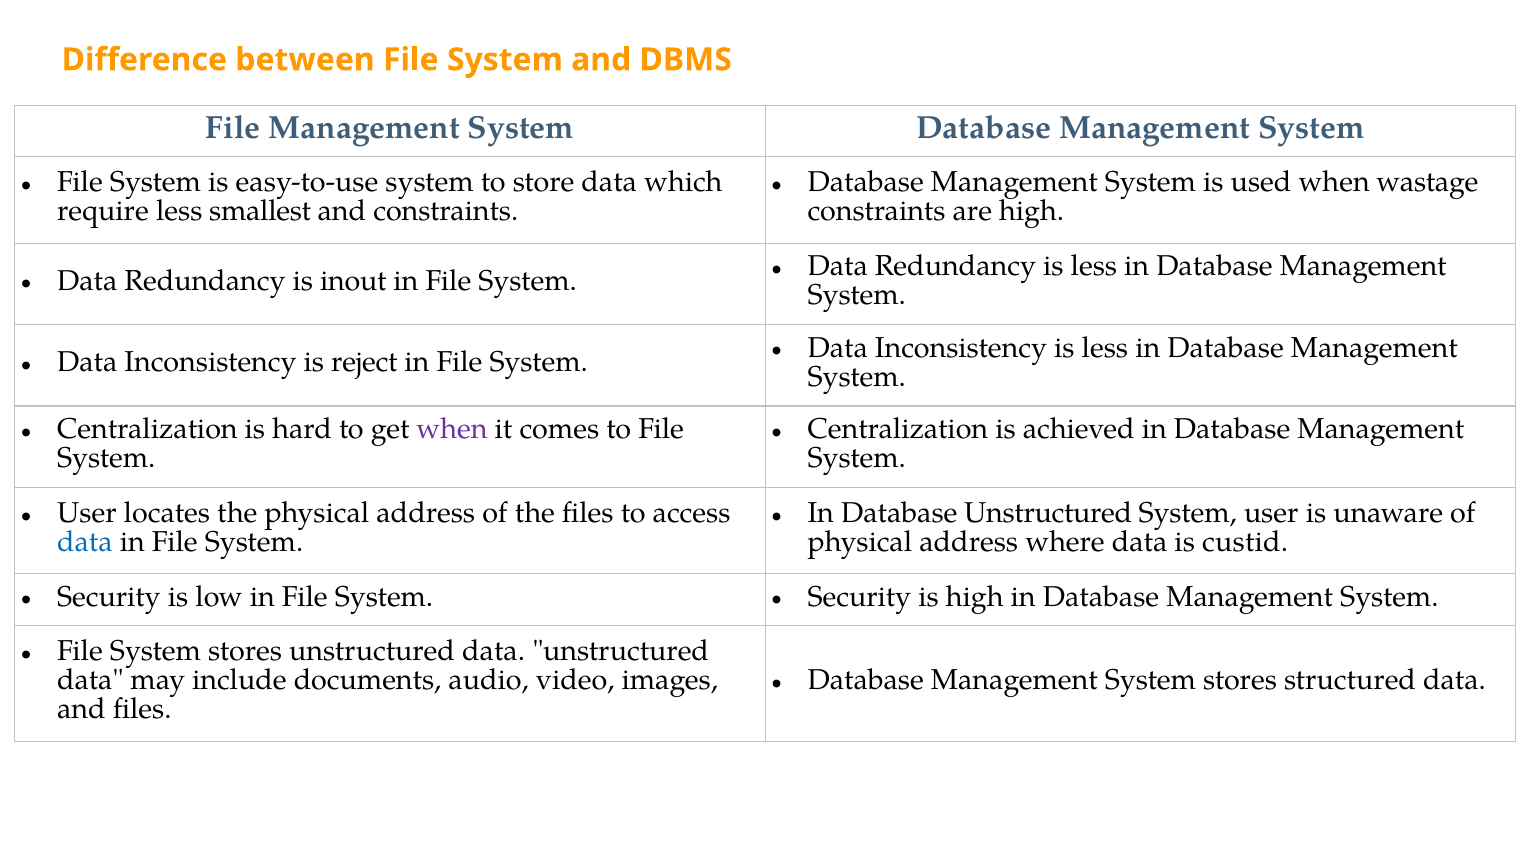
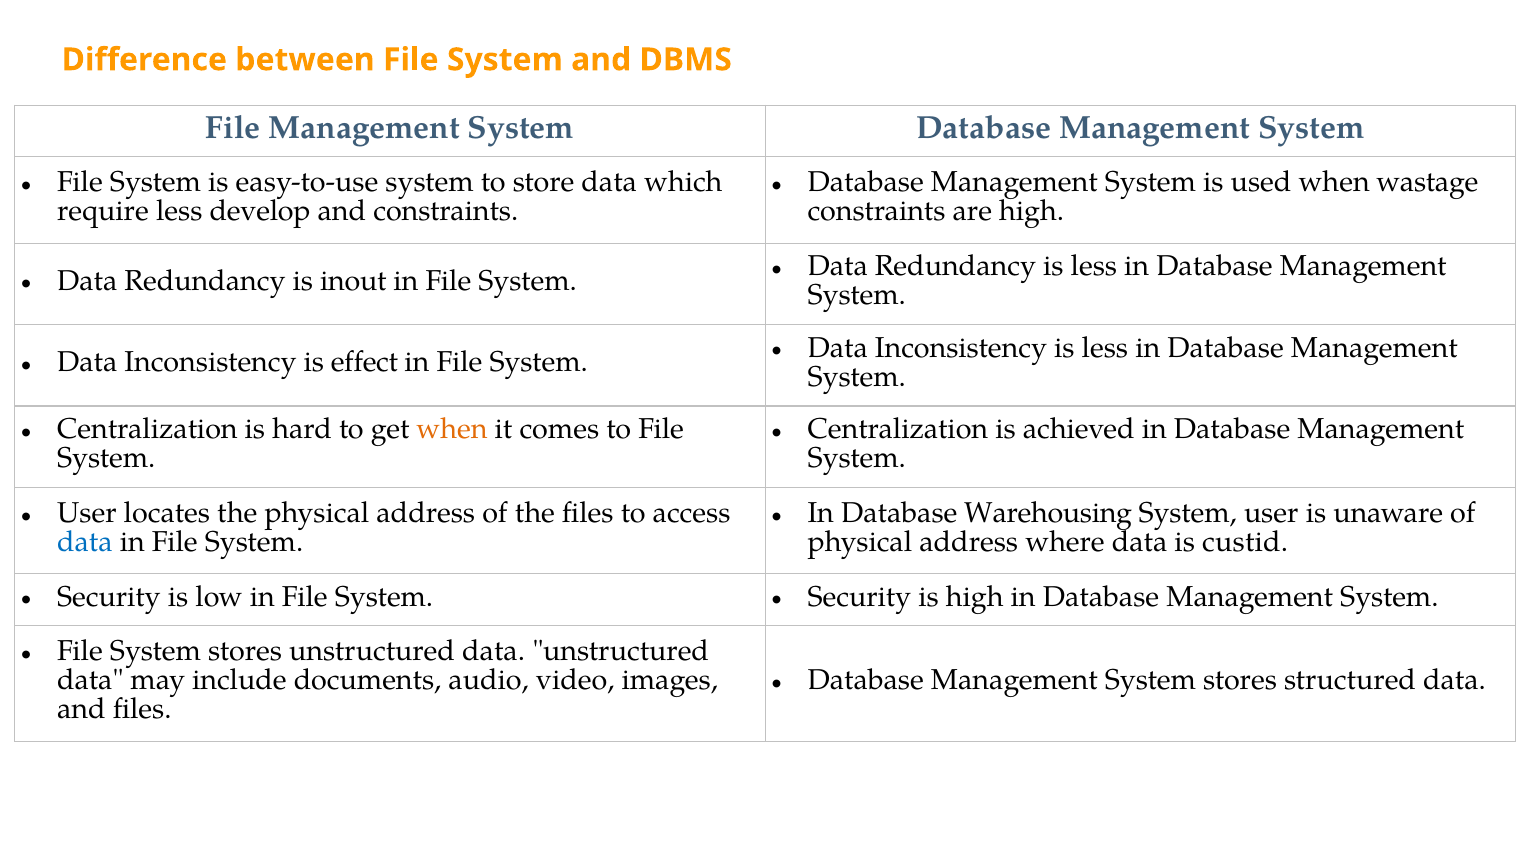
smallest: smallest -> develop
reject: reject -> effect
when at (452, 429) colour: purple -> orange
Database Unstructured: Unstructured -> Warehousing
